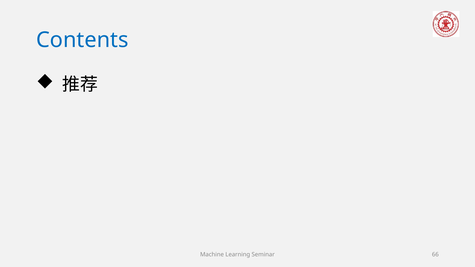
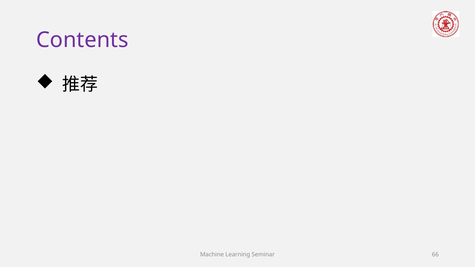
Contents colour: blue -> purple
